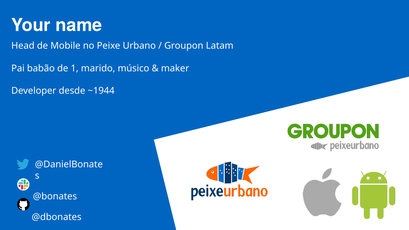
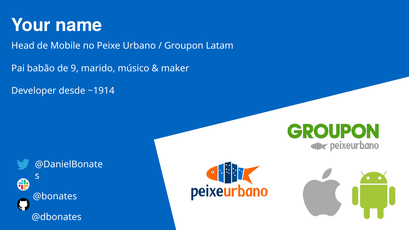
1: 1 -> 9
~1944: ~1944 -> ~1914
